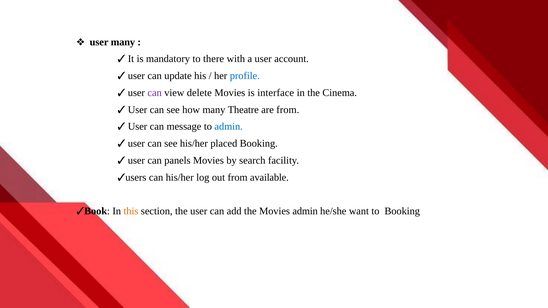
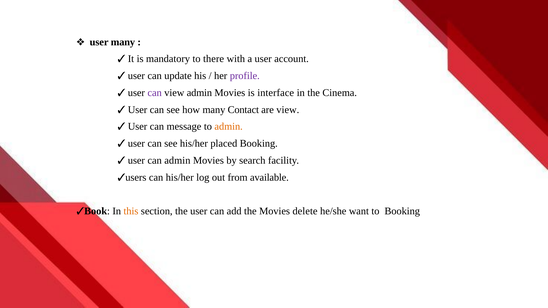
profile colour: blue -> purple
view delete: delete -> admin
Theatre: Theatre -> Contact
are from: from -> view
admin at (229, 127) colour: blue -> orange
can panels: panels -> admin
Movies admin: admin -> delete
